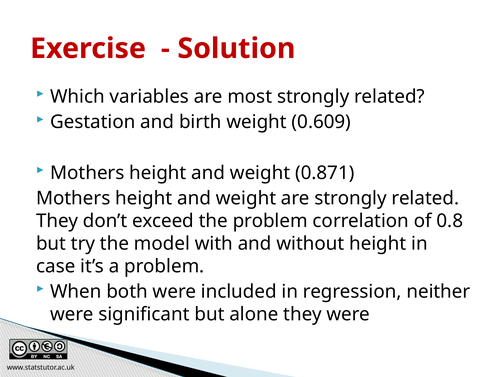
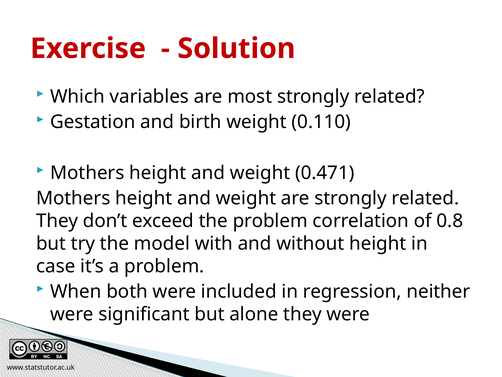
0.609: 0.609 -> 0.110
0.871: 0.871 -> 0.471
